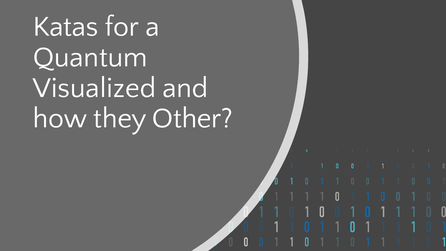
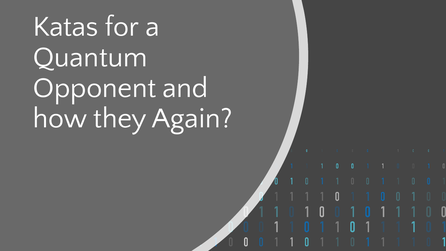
Visualized: Visualized -> Opponent
Other: Other -> Again
